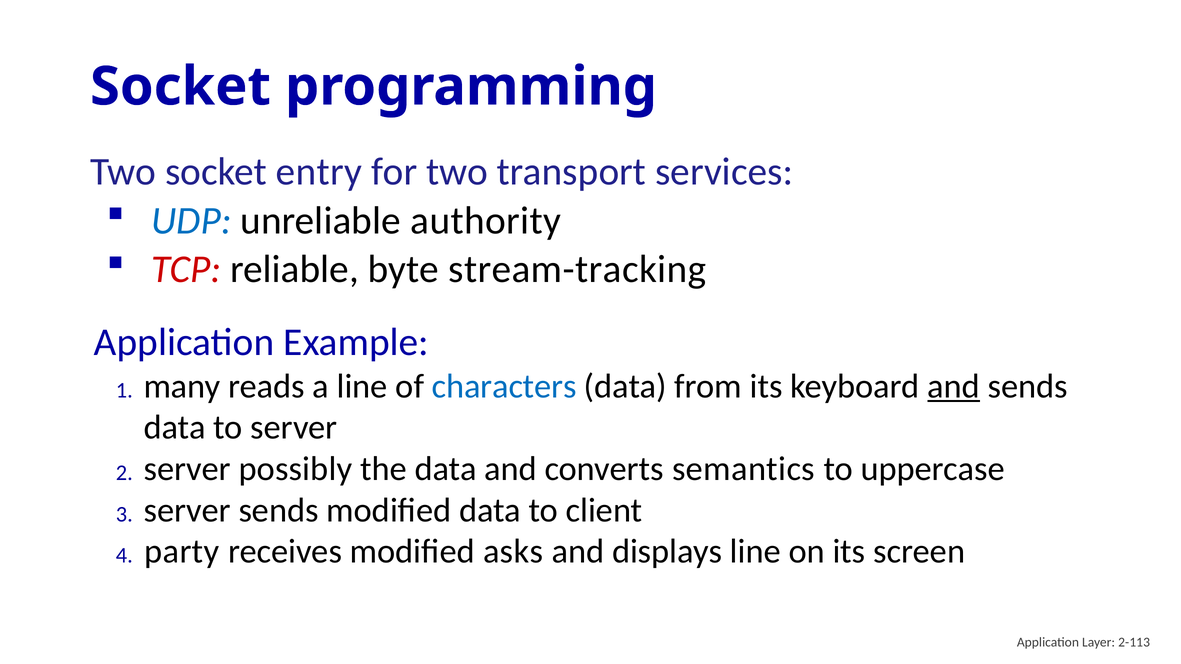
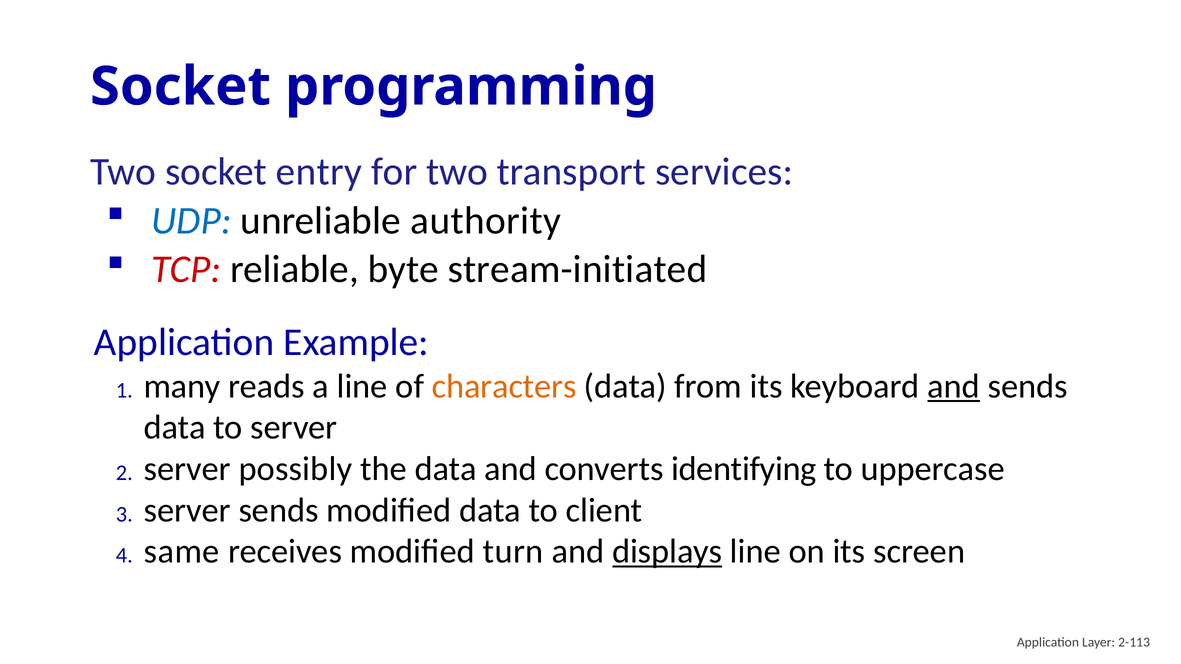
stream-tracking: stream-tracking -> stream-initiated
characters colour: blue -> orange
semantics: semantics -> identifying
party: party -> same
asks: asks -> turn
displays underline: none -> present
